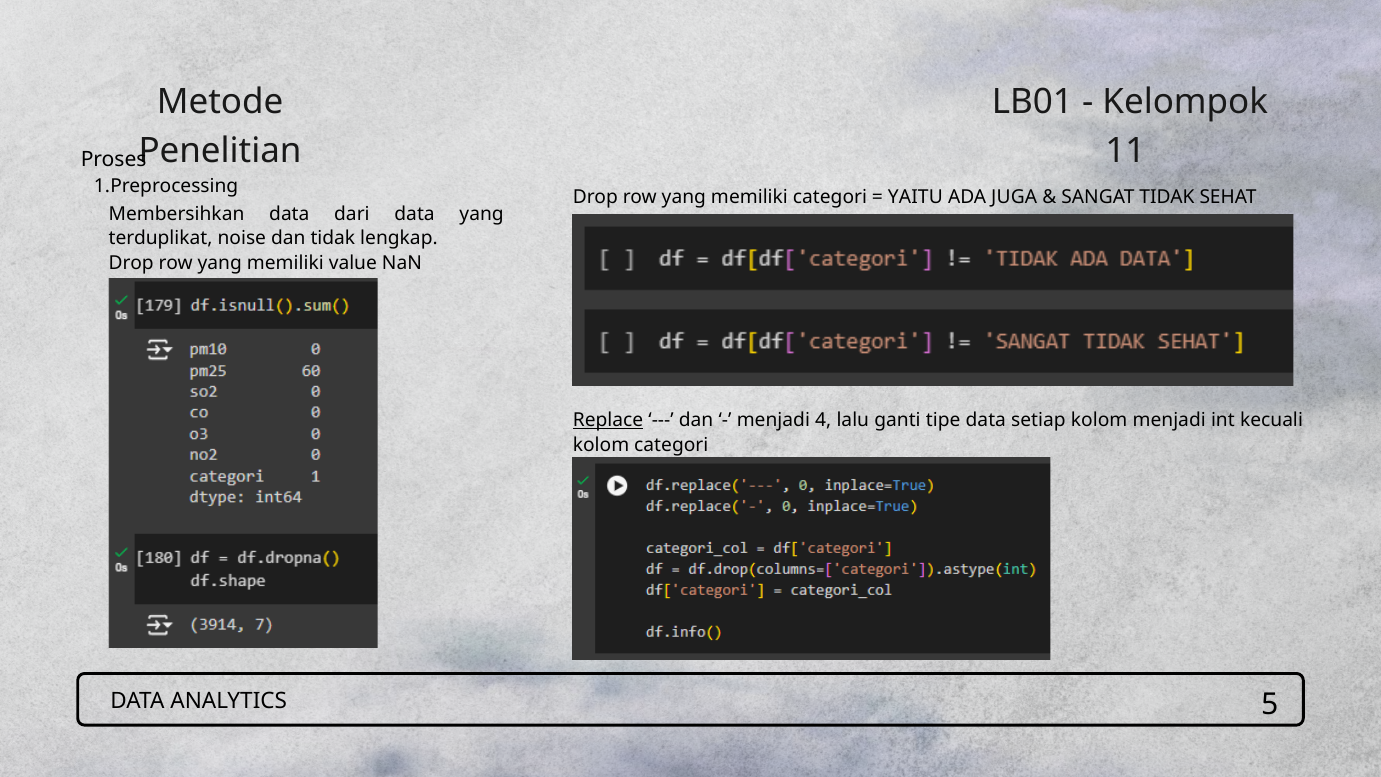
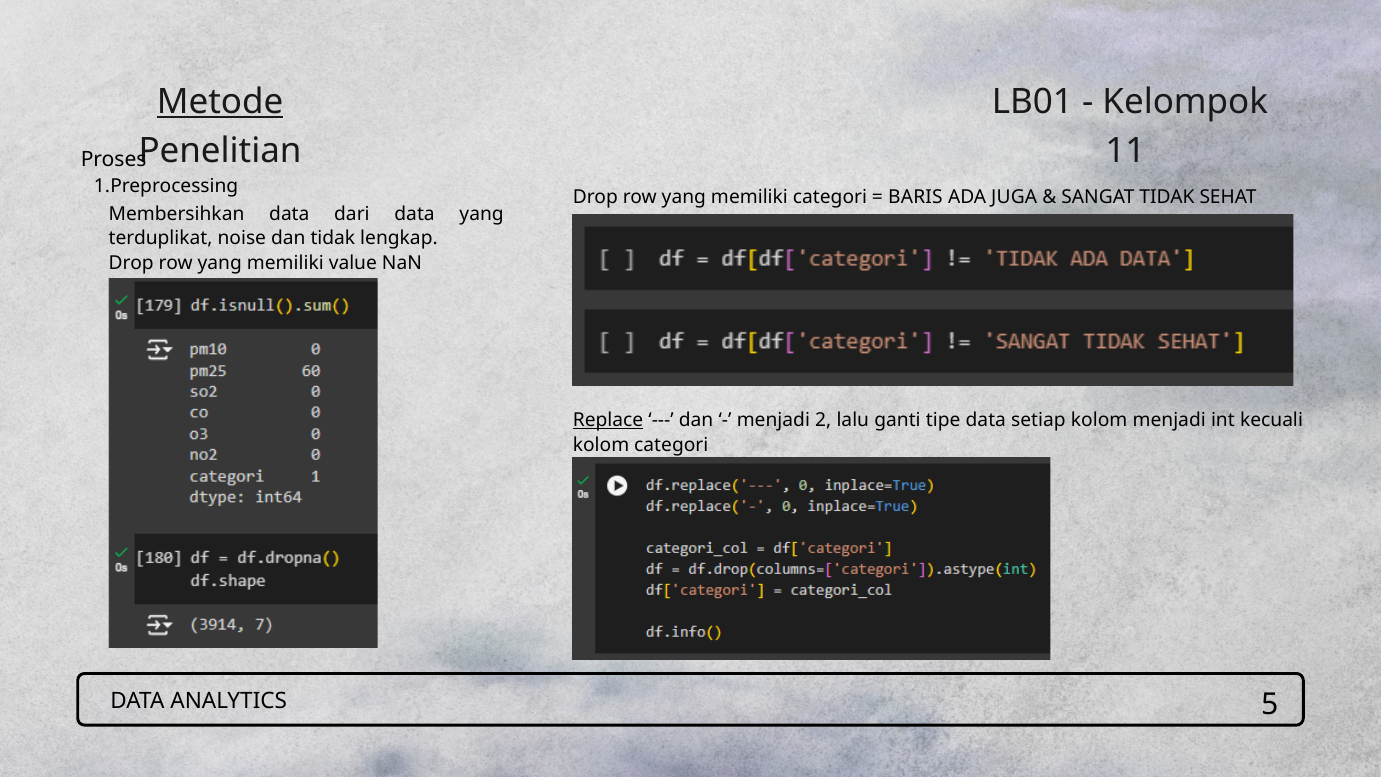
Metode underline: none -> present
YAITU: YAITU -> BARIS
4: 4 -> 2
